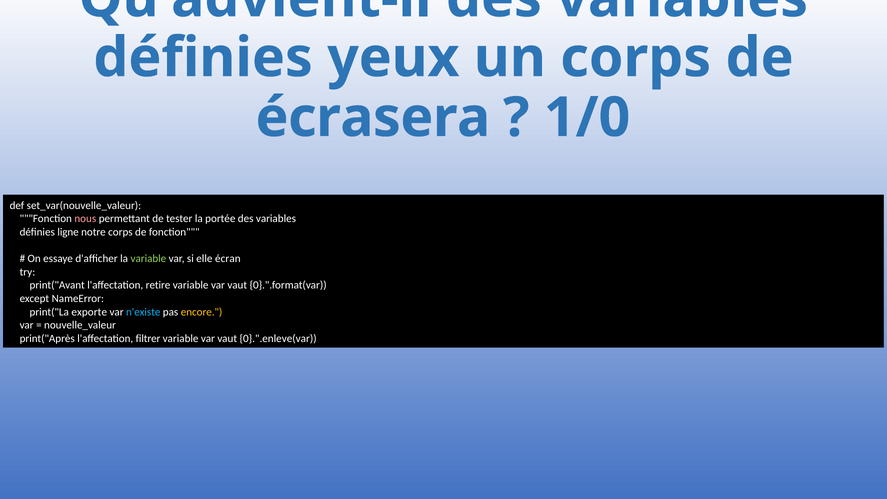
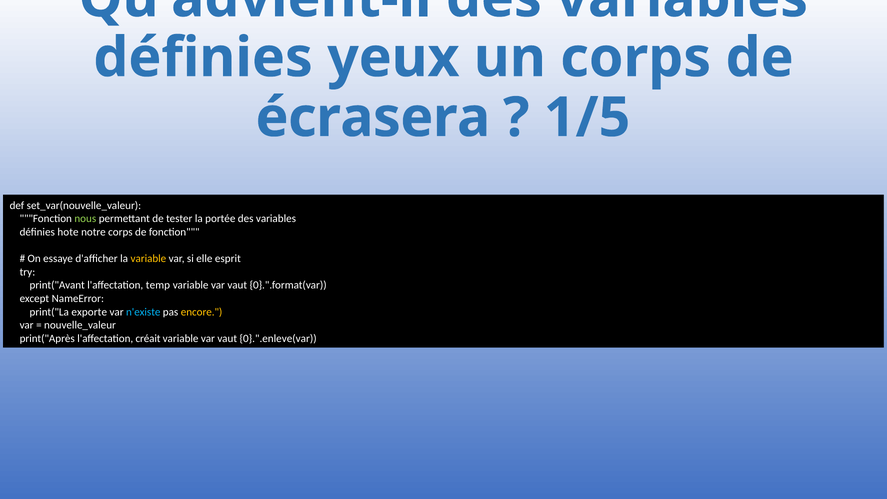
1/0: 1/0 -> 1/5
nous colour: pink -> light green
ligne: ligne -> hote
variable at (148, 259) colour: light green -> yellow
écran: écran -> esprit
retire: retire -> temp
filtrer: filtrer -> créait
